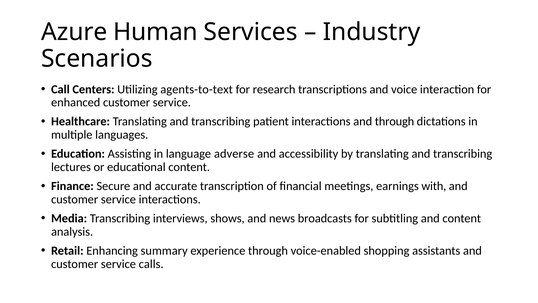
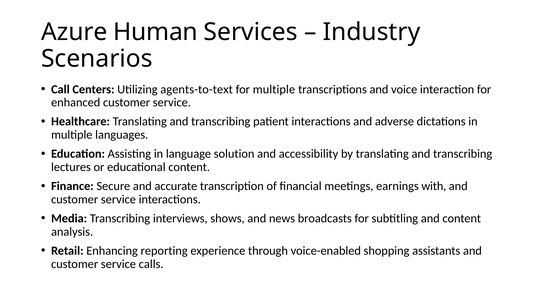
for research: research -> multiple
and through: through -> adverse
adverse: adverse -> solution
summary: summary -> reporting
